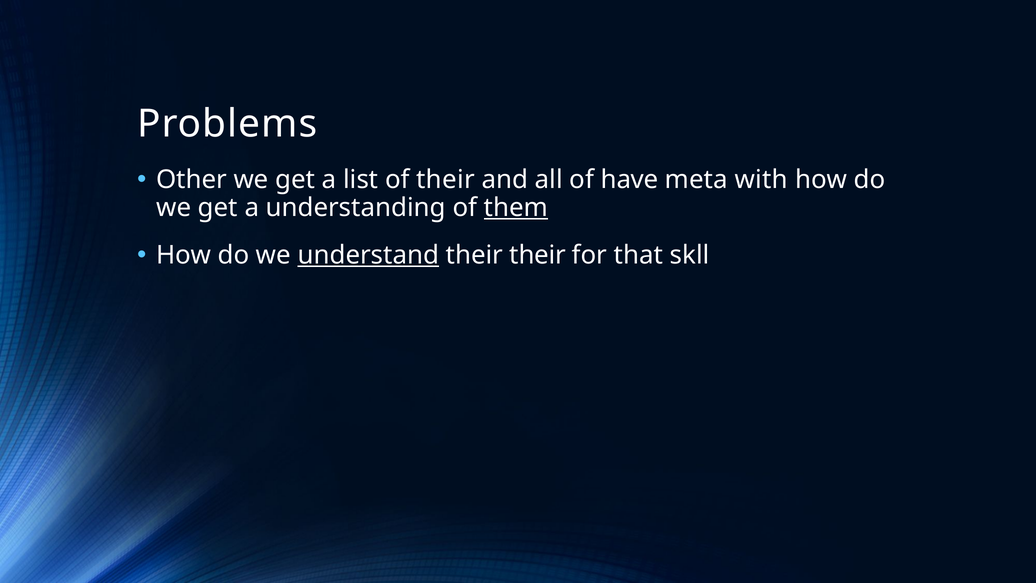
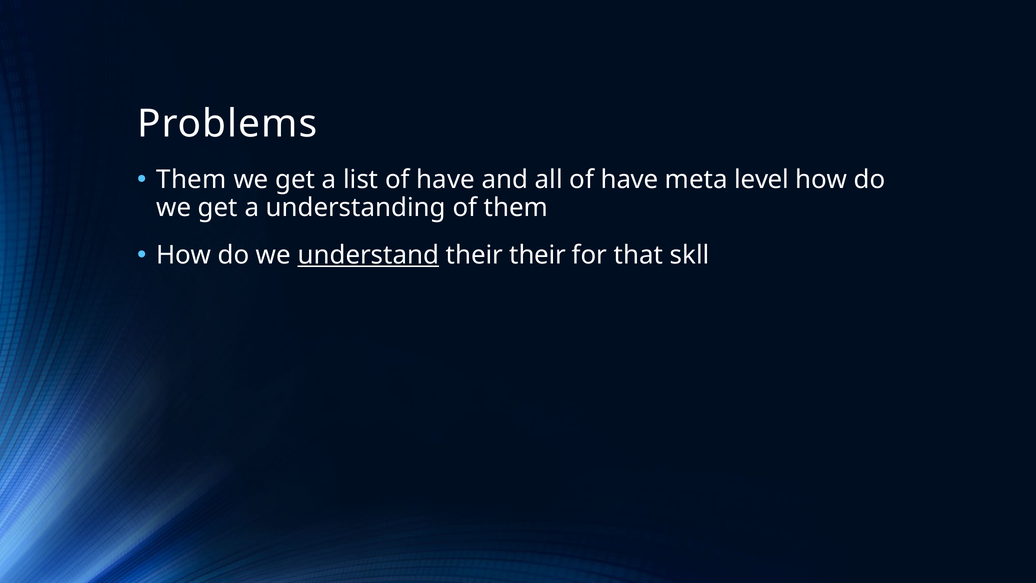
Other at (192, 180): Other -> Them
list of their: their -> have
with: with -> level
them at (516, 208) underline: present -> none
